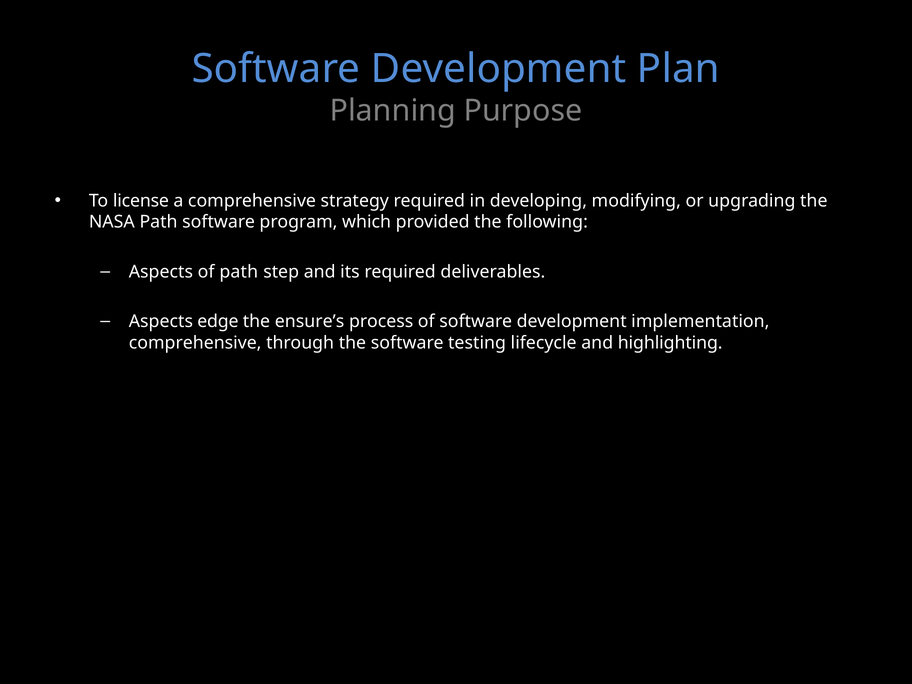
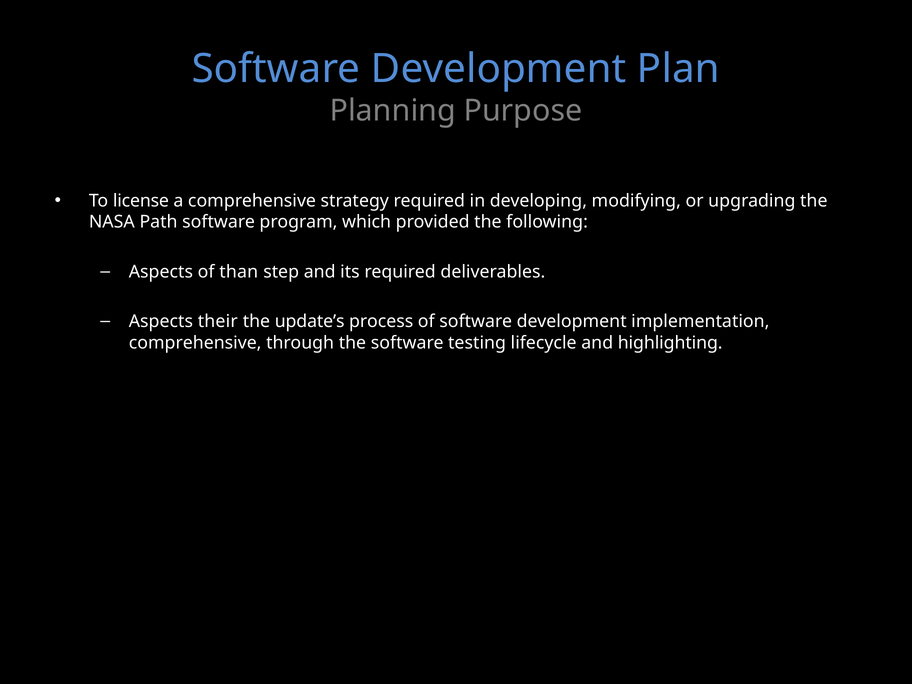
of path: path -> than
edge: edge -> their
ensure’s: ensure’s -> update’s
